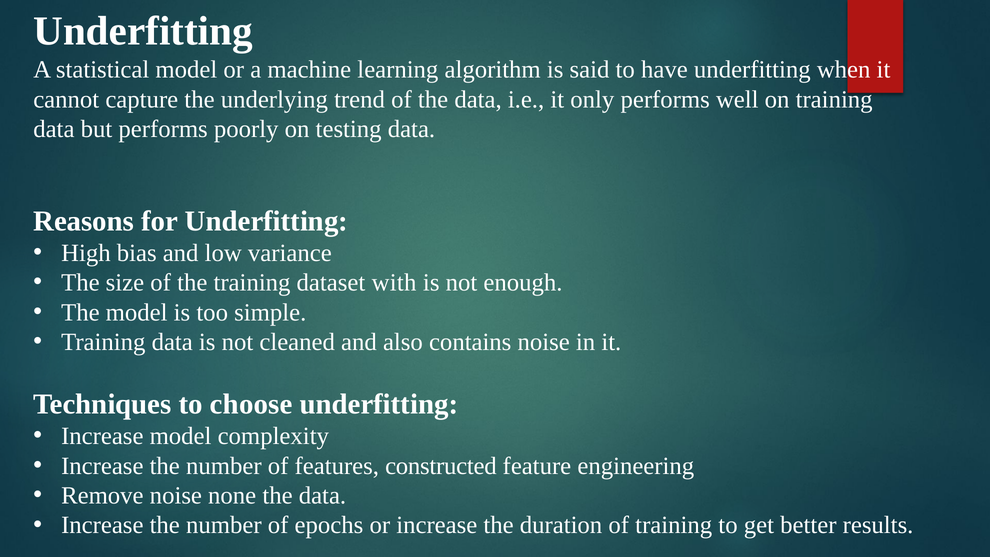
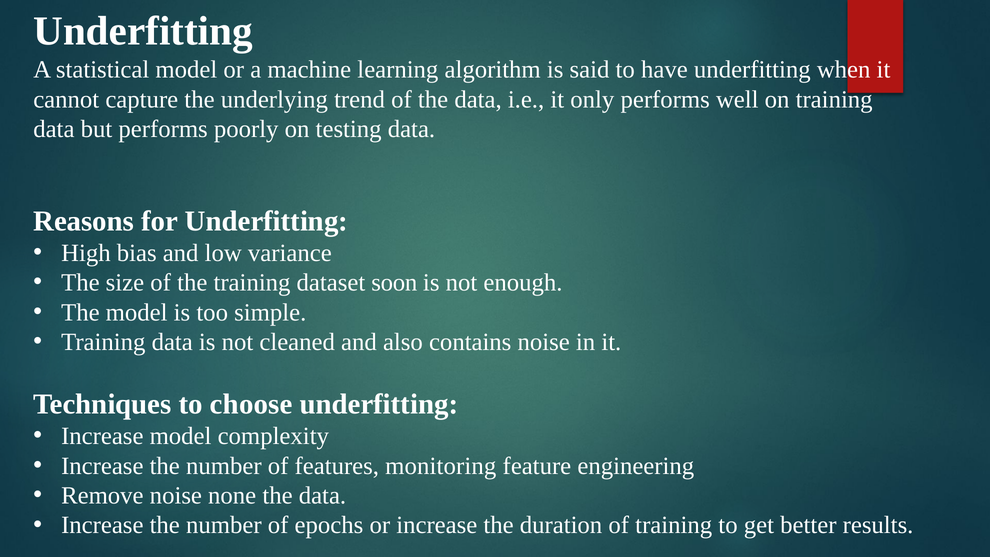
with: with -> soon
constructed: constructed -> monitoring
